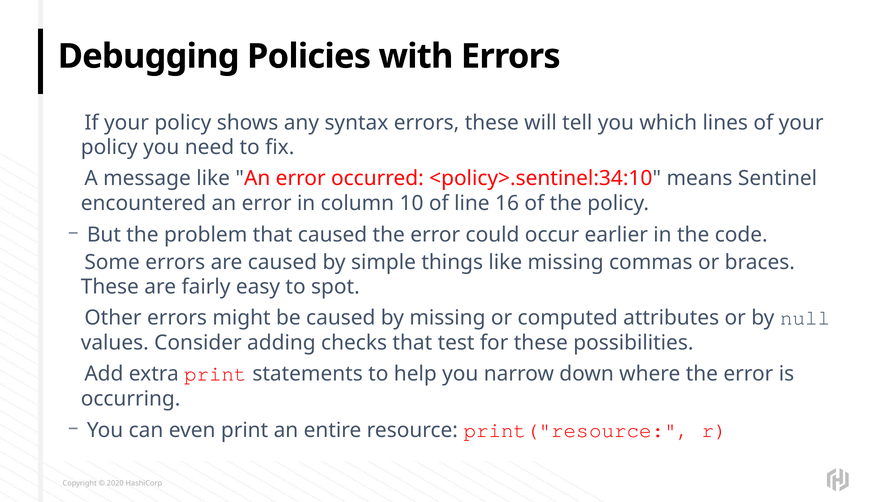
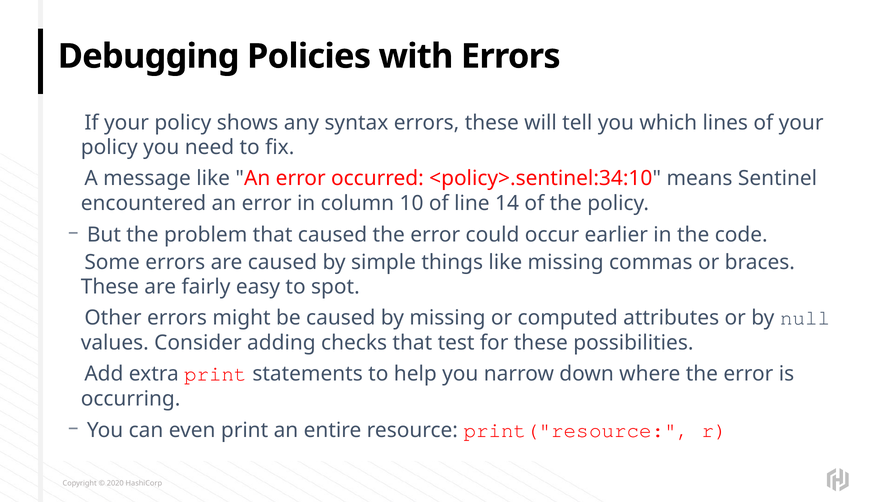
16: 16 -> 14
